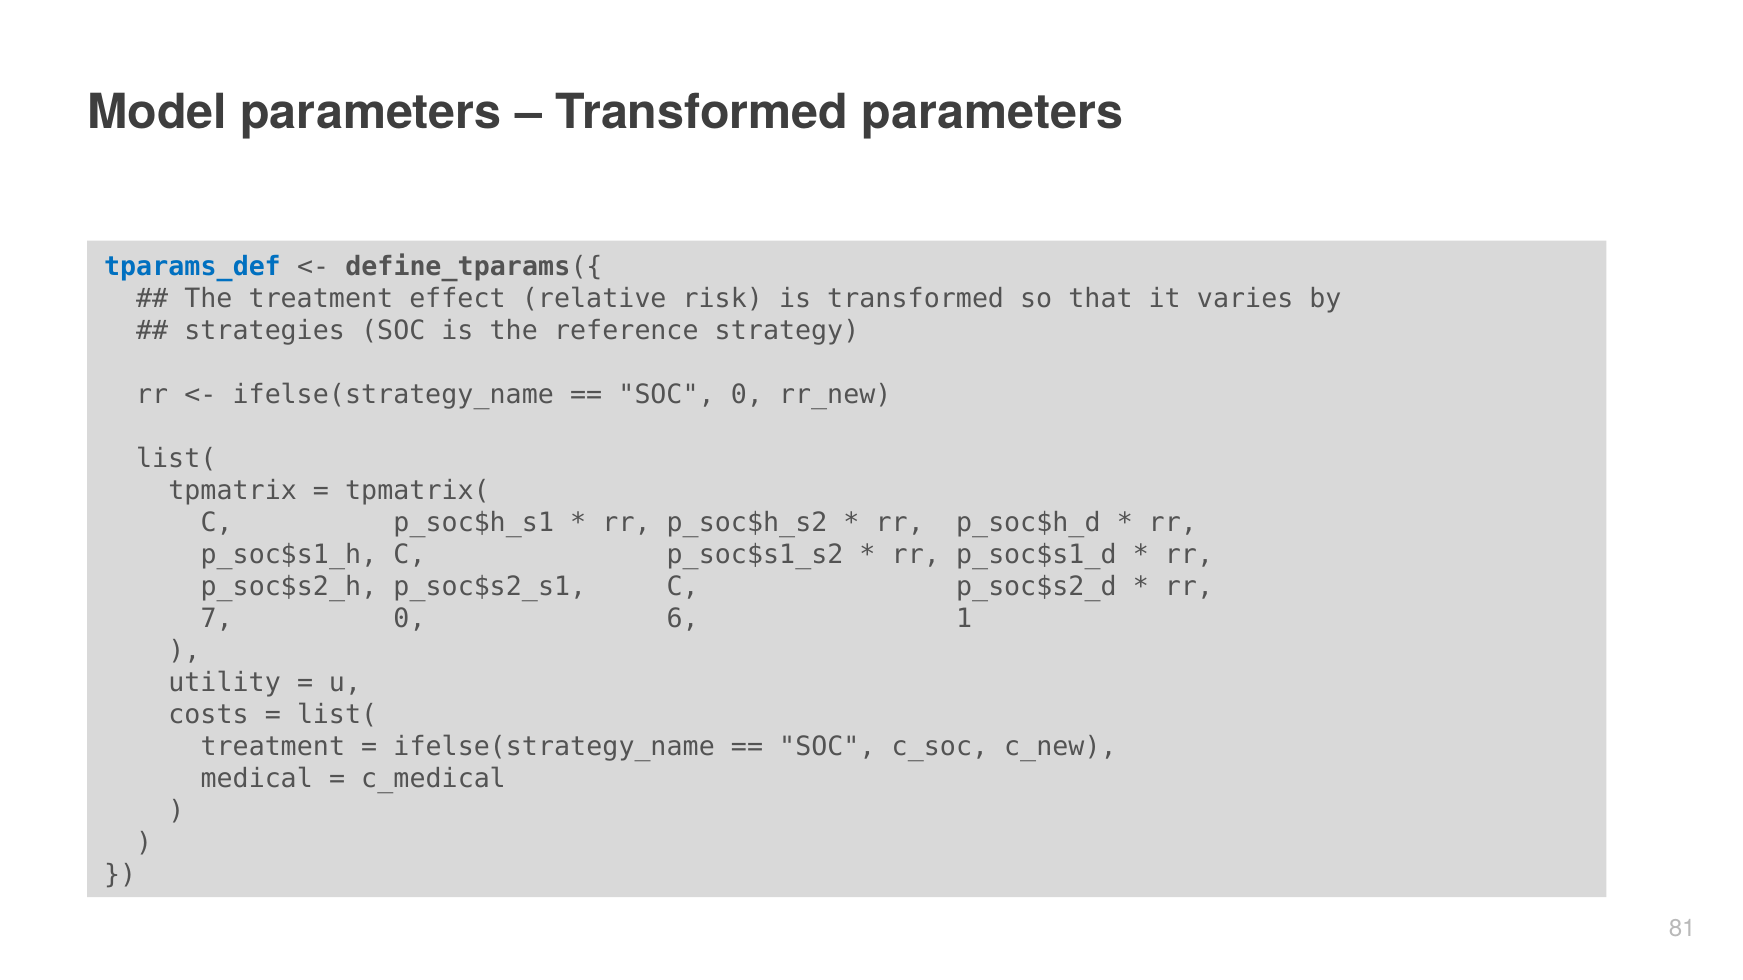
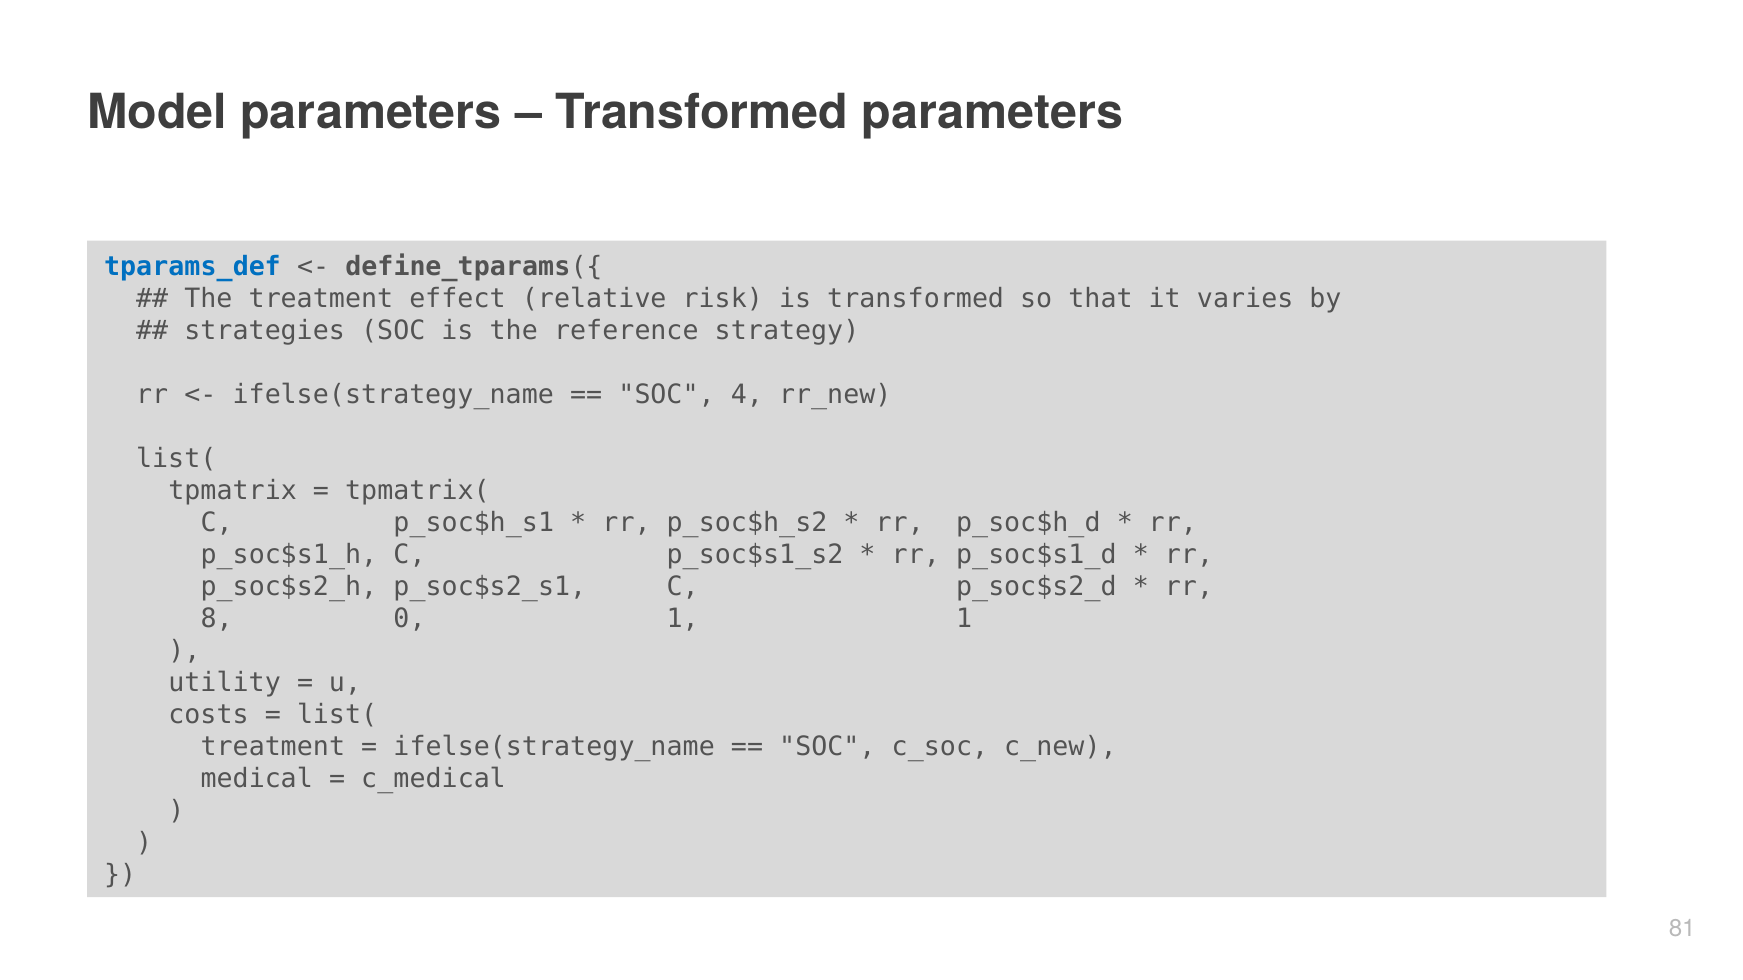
SOC 0: 0 -> 4
7: 7 -> 8
0 6: 6 -> 1
